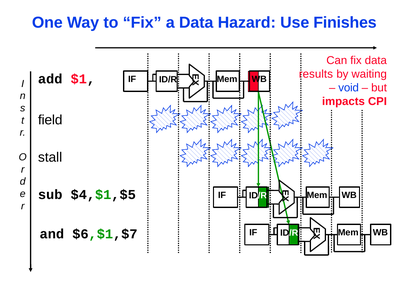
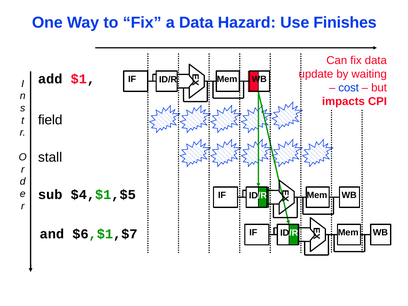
results: results -> update
void: void -> cost
